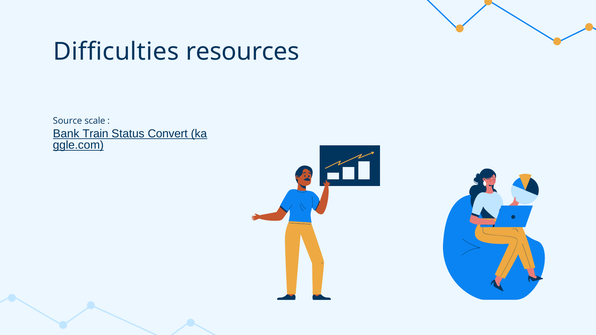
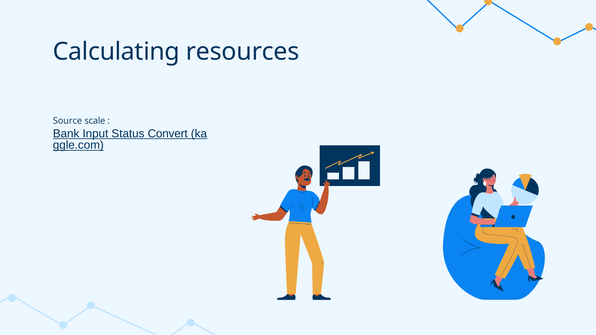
Difficulties: Difficulties -> Calculating
Train: Train -> Input
